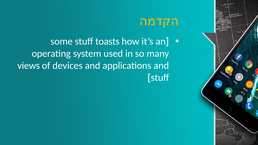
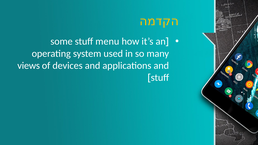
toasts: toasts -> menu
